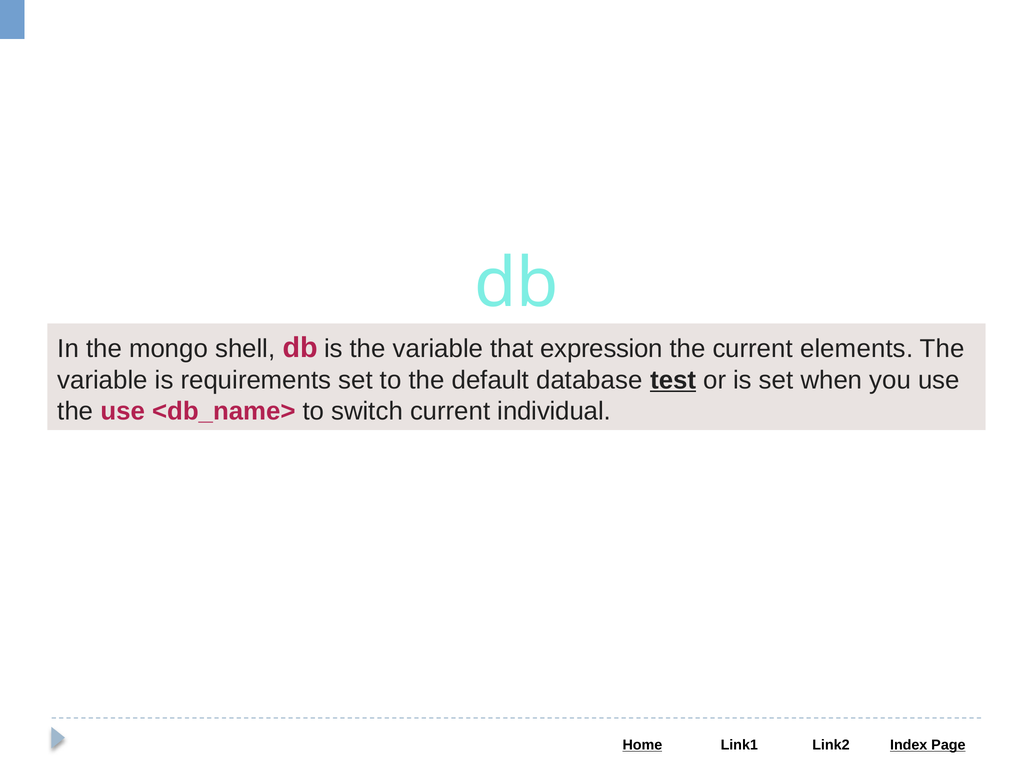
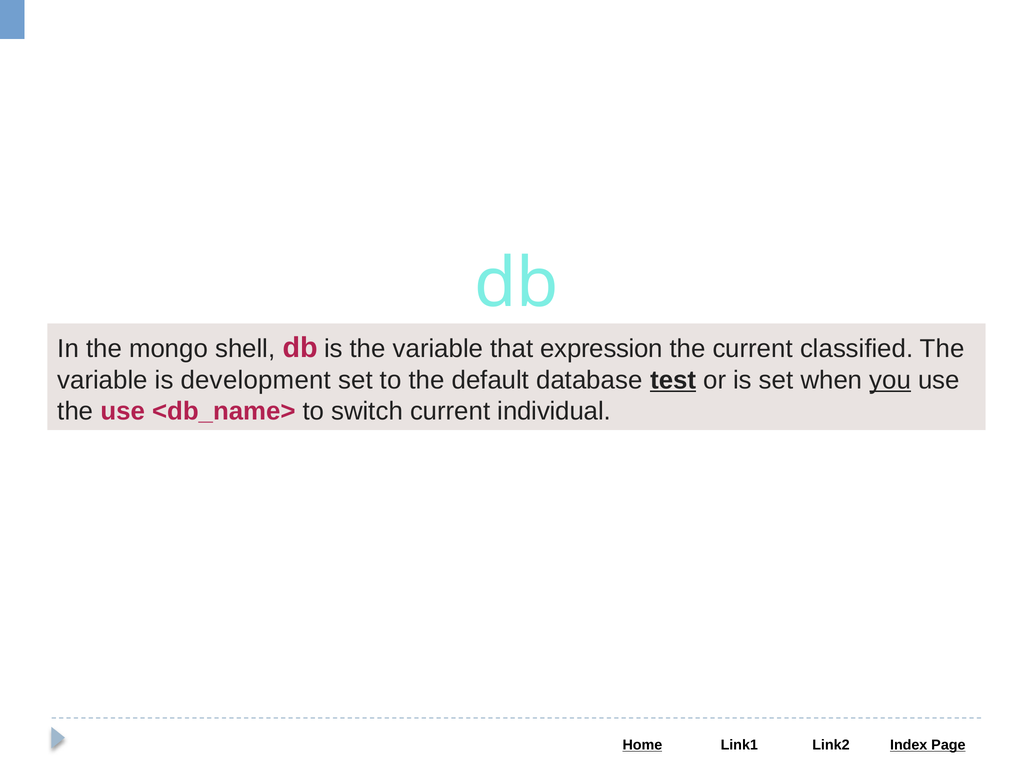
elements: elements -> classified
requirements: requirements -> development
you underline: none -> present
